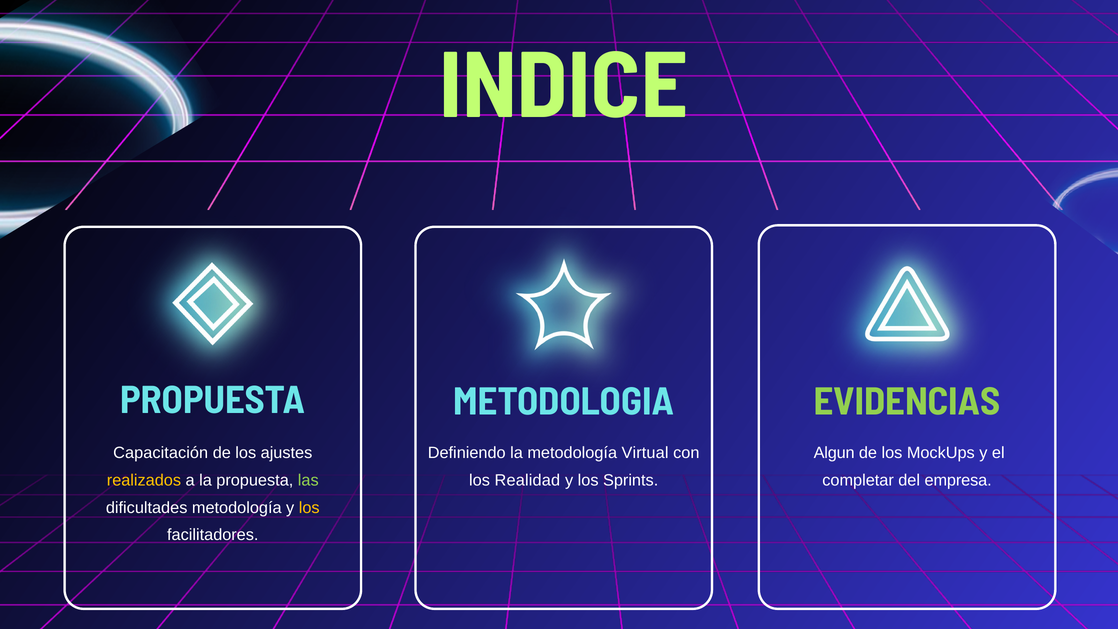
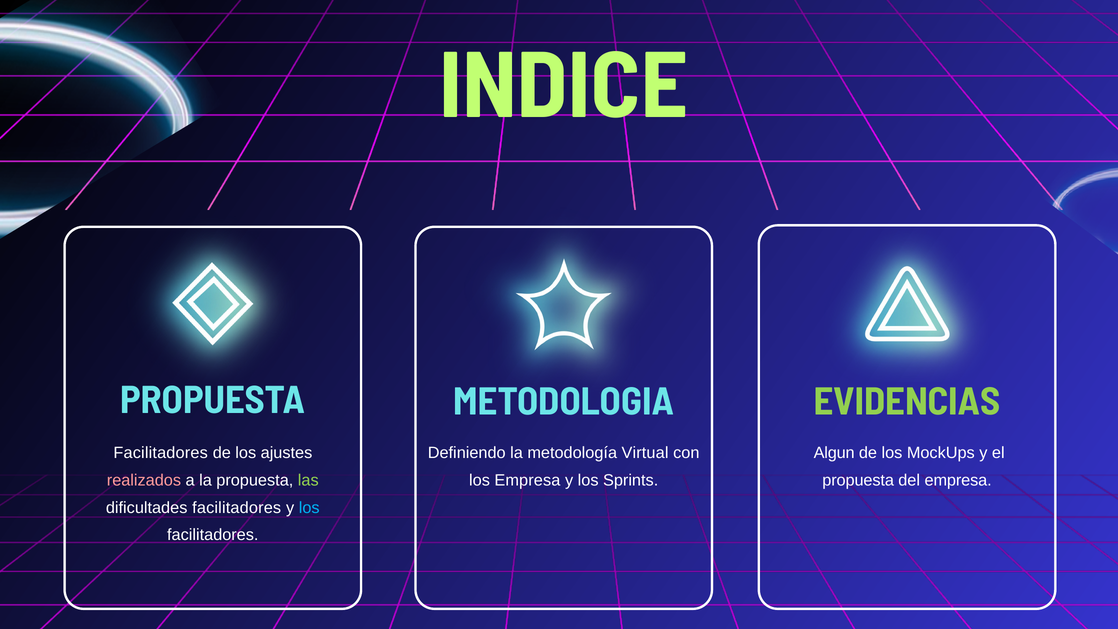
Capacitación at (161, 453): Capacitación -> Facilitadores
realizados colour: yellow -> pink
los Realidad: Realidad -> Empresa
completar at (858, 480): completar -> propuesta
dificultades metodología: metodología -> facilitadores
los at (309, 508) colour: yellow -> light blue
